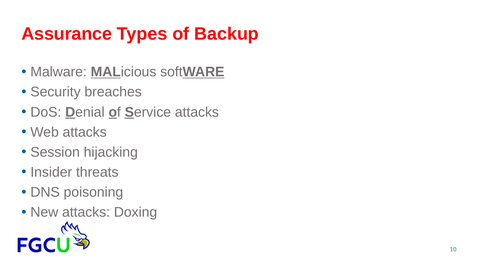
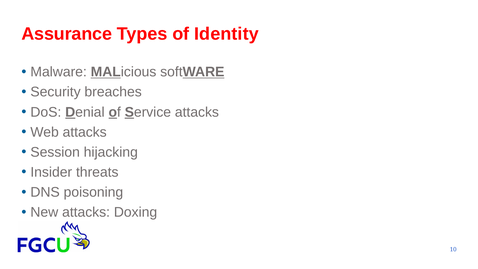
Backup: Backup -> Identity
